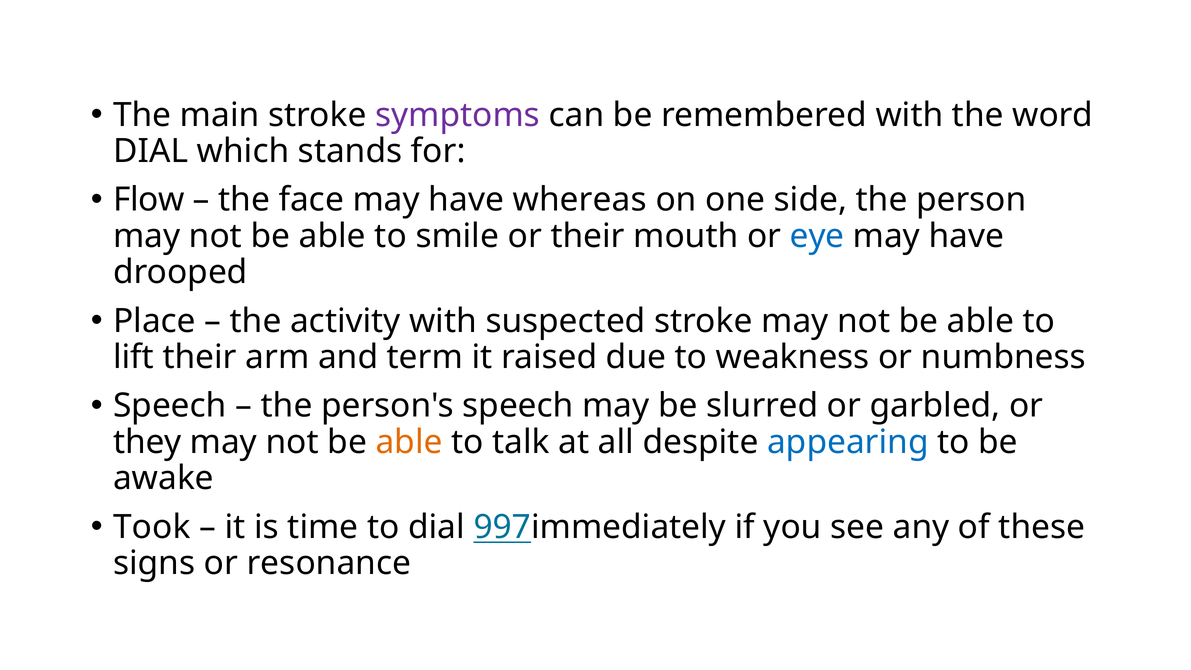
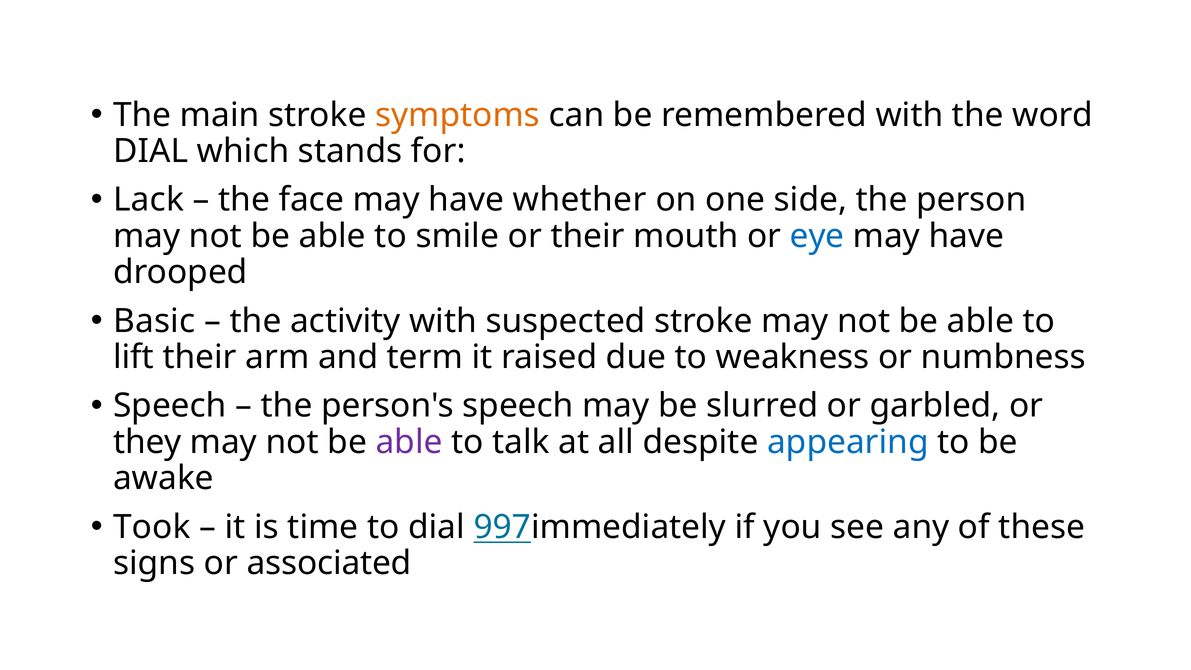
symptoms colour: purple -> orange
Flow: Flow -> Lack
whereas: whereas -> whether
Place: Place -> Basic
able at (409, 442) colour: orange -> purple
resonance: resonance -> associated
